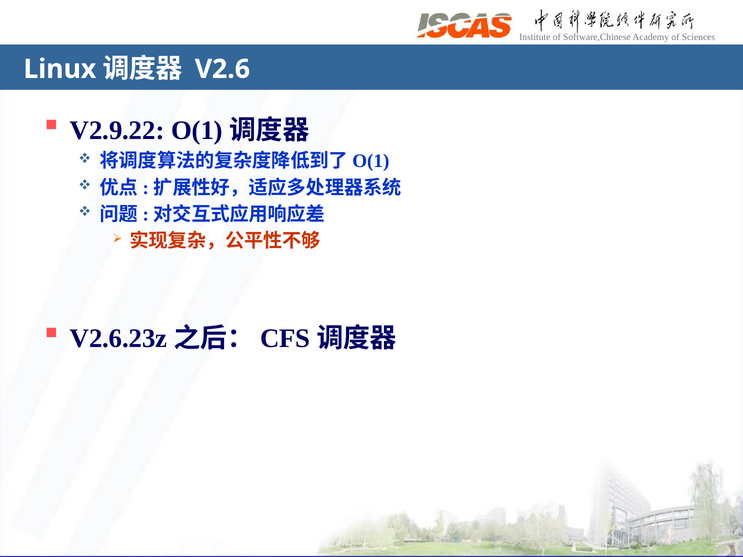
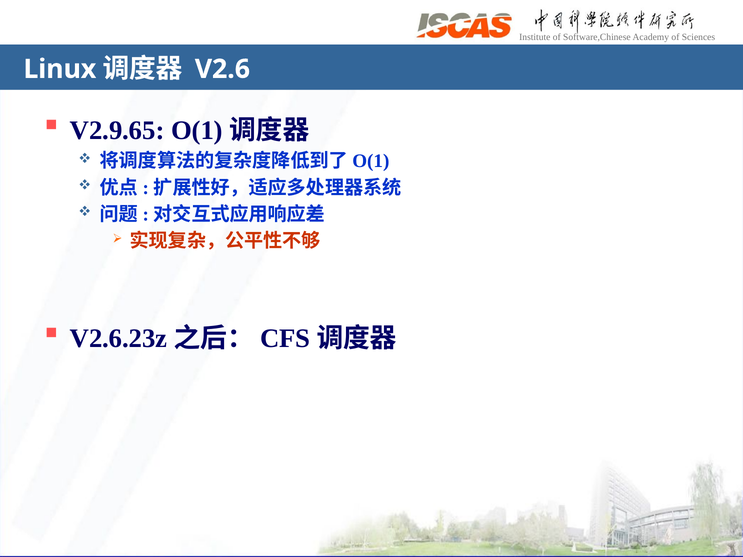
V2.9.22: V2.9.22 -> V2.9.65
